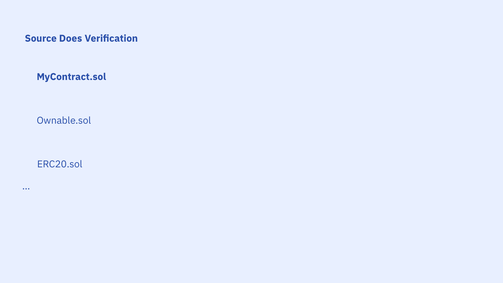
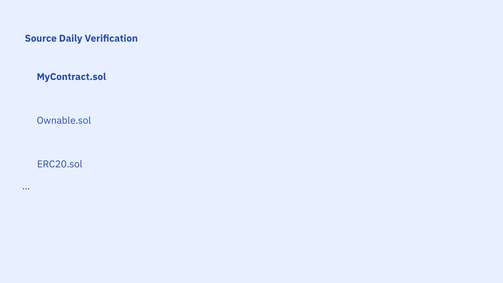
Does: Does -> Daily
